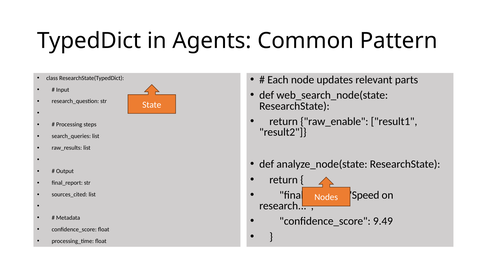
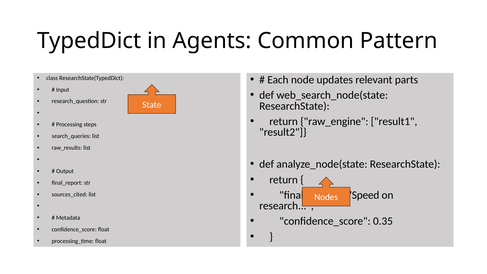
raw_enable: raw_enable -> raw_engine
9.49: 9.49 -> 0.35
